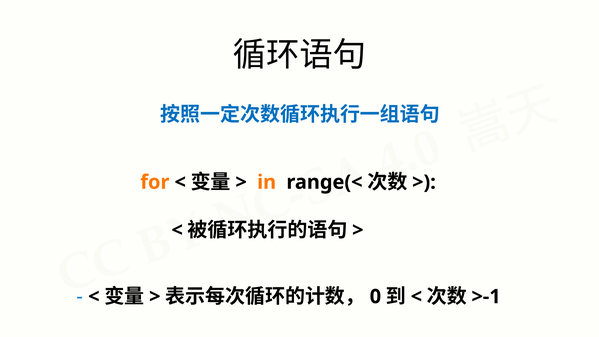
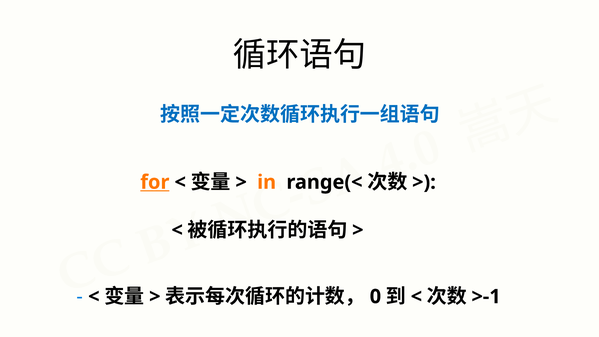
for underline: none -> present
